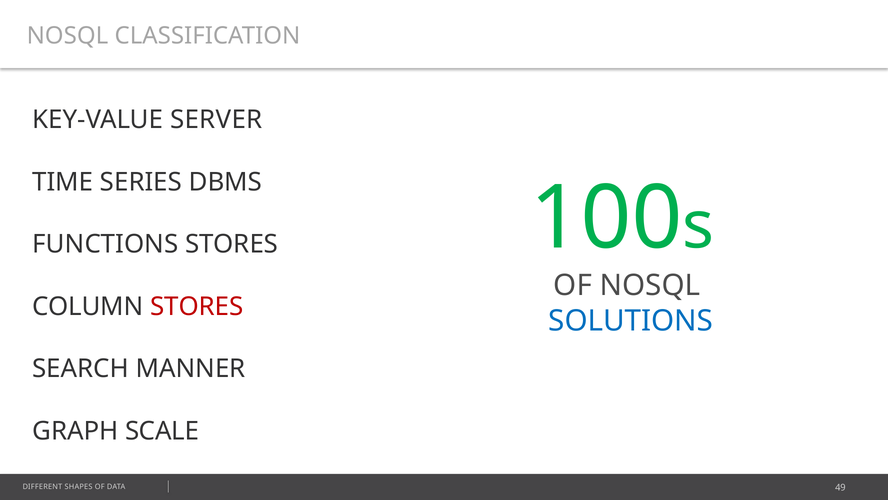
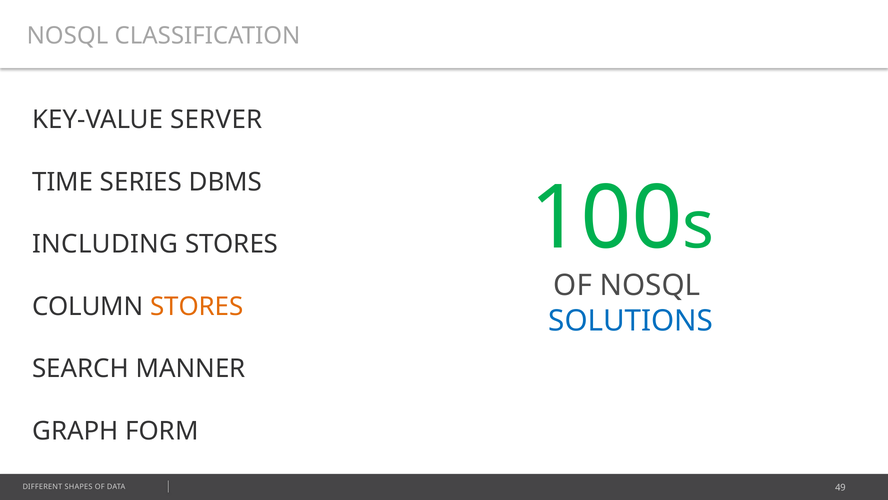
FUNCTIONS: FUNCTIONS -> INCLUDING
STORES at (197, 306) colour: red -> orange
SCALE: SCALE -> FORM
